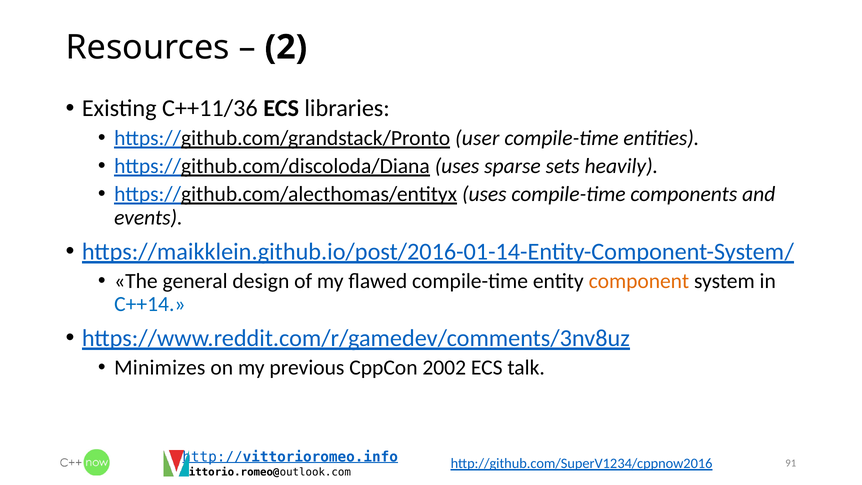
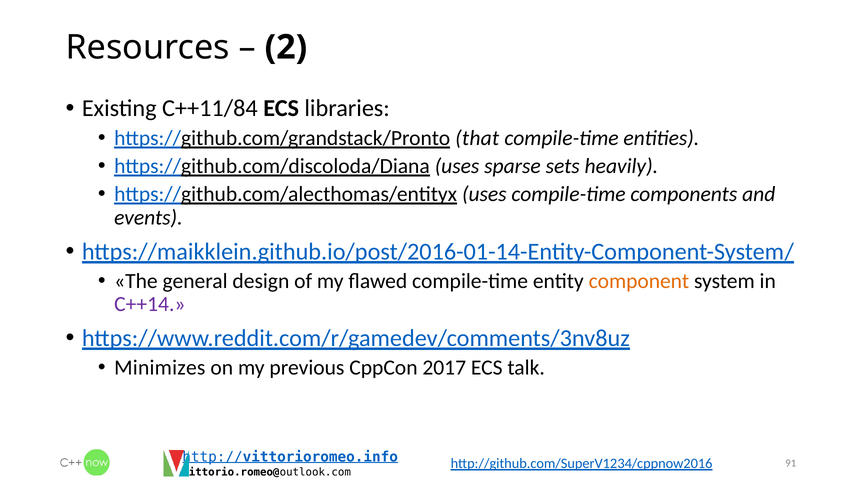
C++11/36: C++11/36 -> C++11/84
user: user -> that
C++14 colour: blue -> purple
2002: 2002 -> 2017
